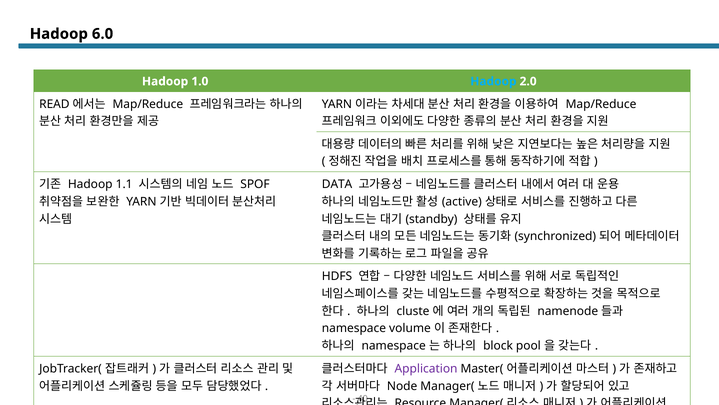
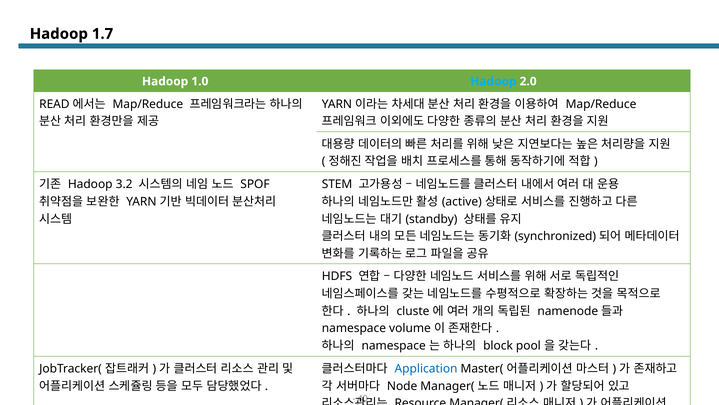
6.0: 6.0 -> 1.7
1.1: 1.1 -> 3.2
DATA: DATA -> STEM
Application at (426, 368) colour: purple -> blue
